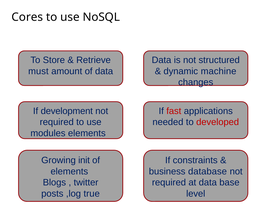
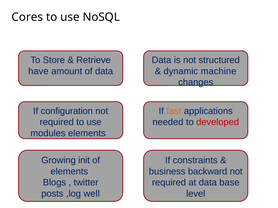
must: must -> have
development: development -> configuration
fast colour: red -> orange
database: database -> backward
true: true -> well
